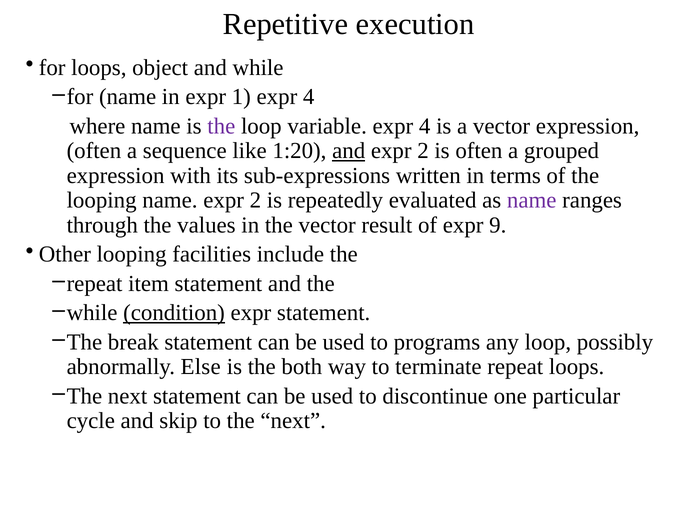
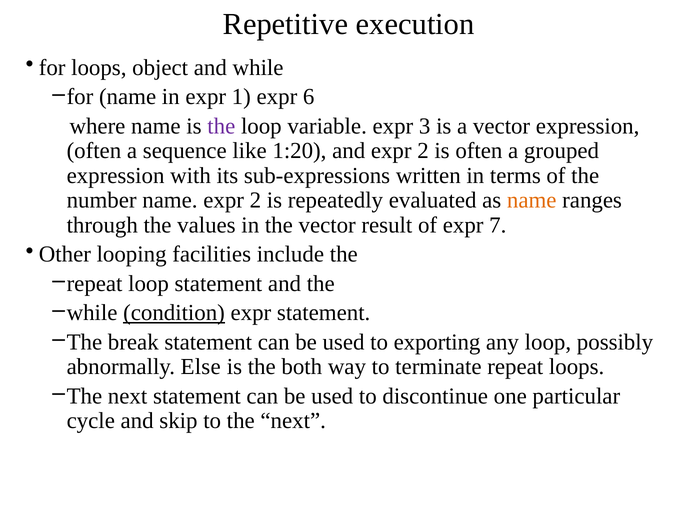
1 expr 4: 4 -> 6
variable expr 4: 4 -> 3
and at (349, 151) underline: present -> none
looping at (102, 200): looping -> number
name at (532, 200) colour: purple -> orange
9: 9 -> 7
repeat item: item -> loop
programs: programs -> exporting
